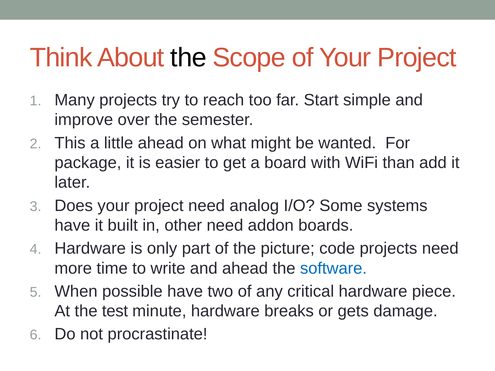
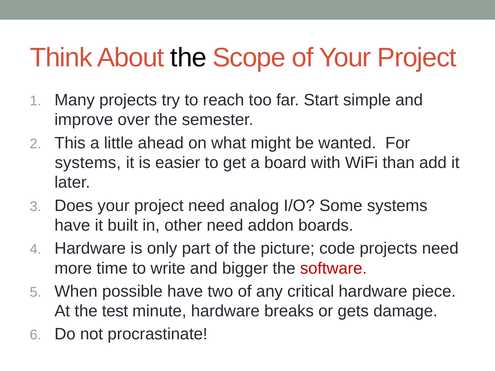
package at (88, 163): package -> systems
and ahead: ahead -> bigger
software colour: blue -> red
